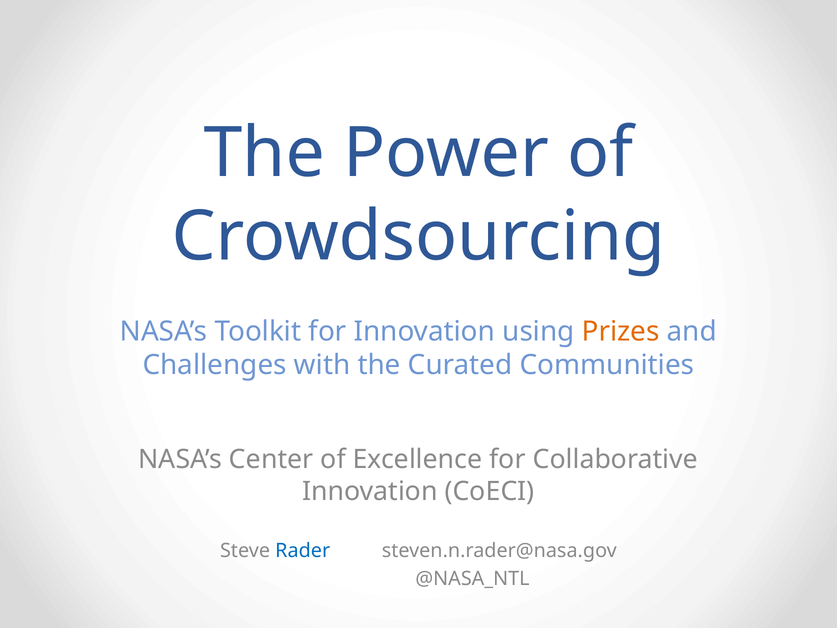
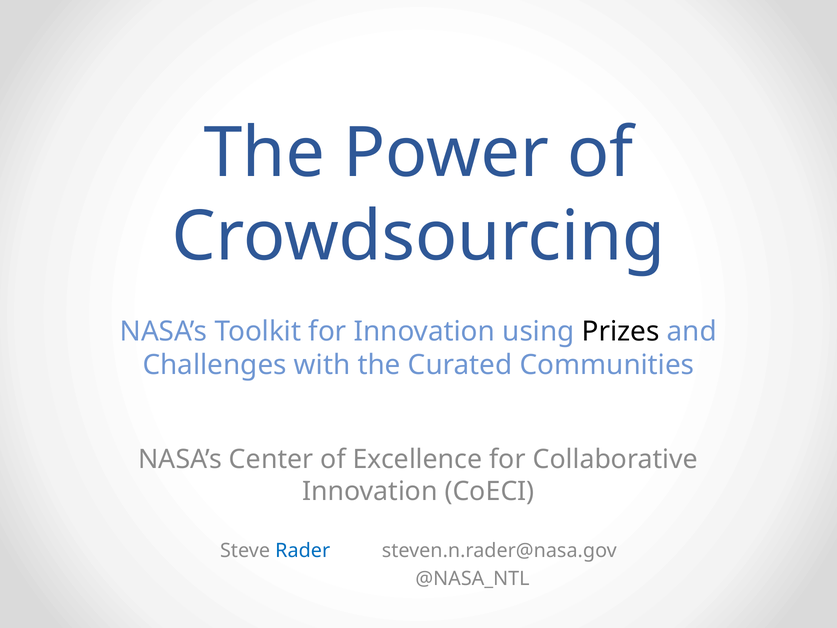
Prizes colour: orange -> black
